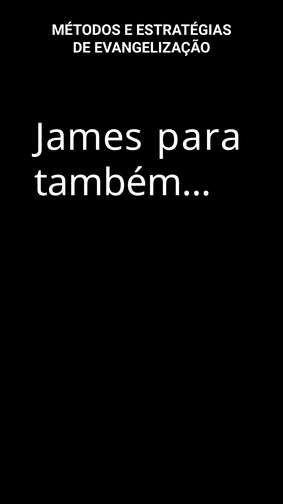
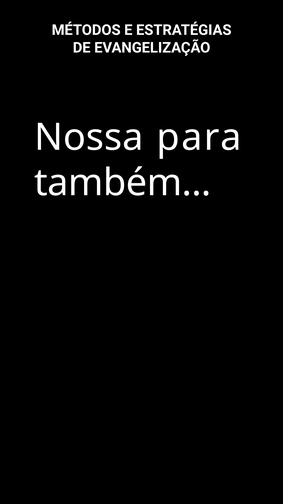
James: James -> Nossa
